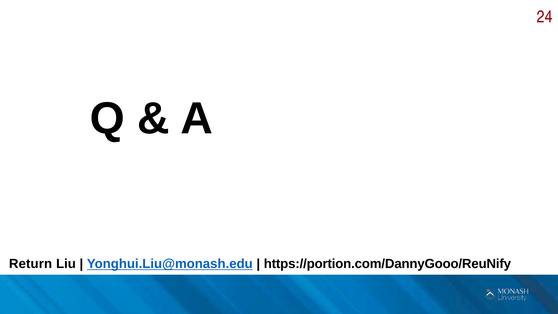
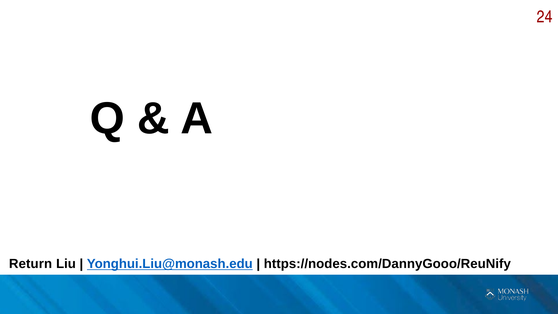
https://portion.com/DannyGooo/ReuNify: https://portion.com/DannyGooo/ReuNify -> https://nodes.com/DannyGooo/ReuNify
